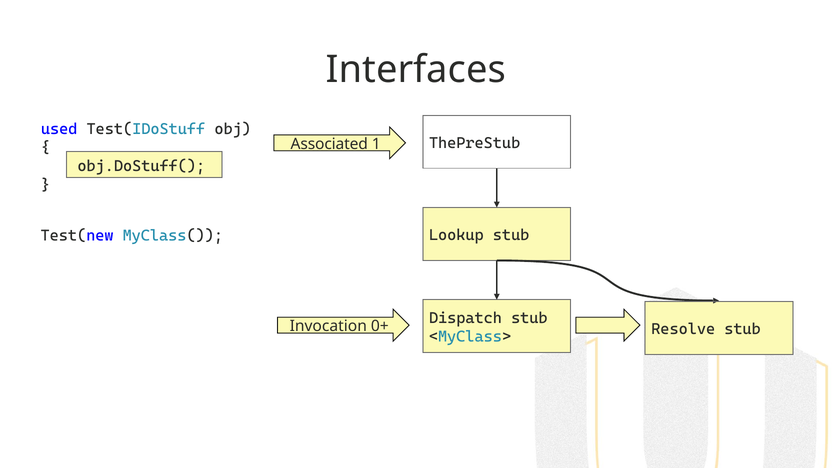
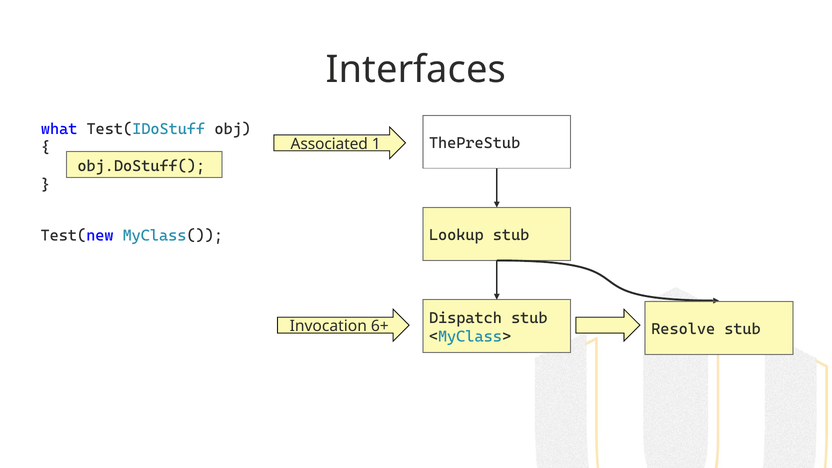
used: used -> what
0+: 0+ -> 6+
